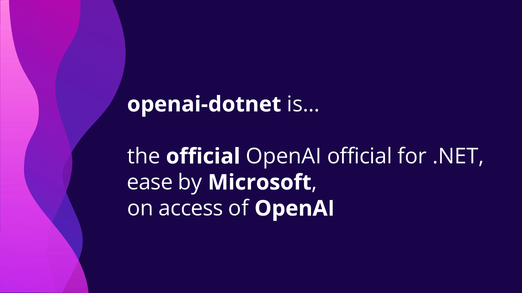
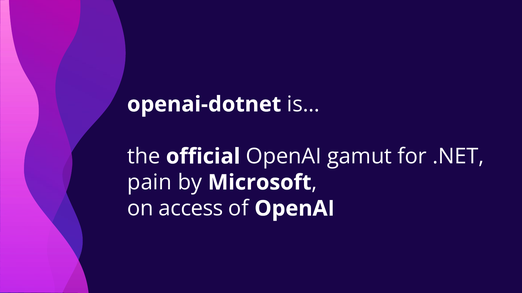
OpenAI official: official -> gamut
ease: ease -> pain
